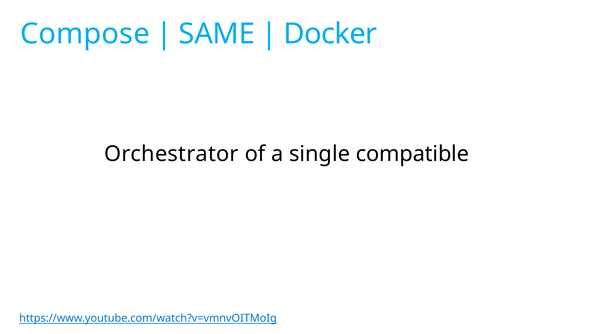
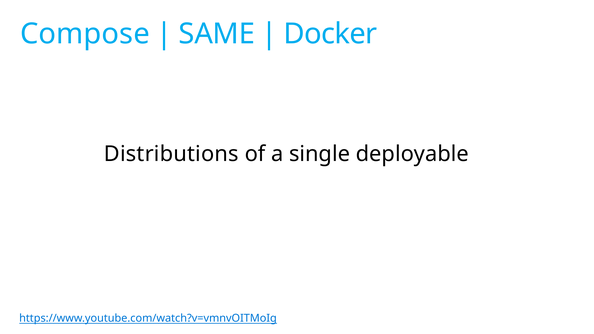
Orchestrator: Orchestrator -> Distributions
compatible: compatible -> deployable
